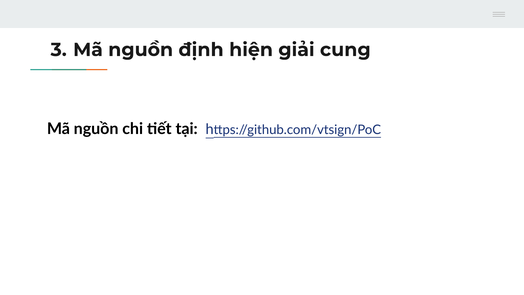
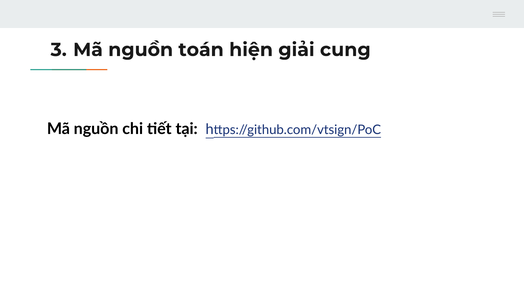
định: định -> toán
